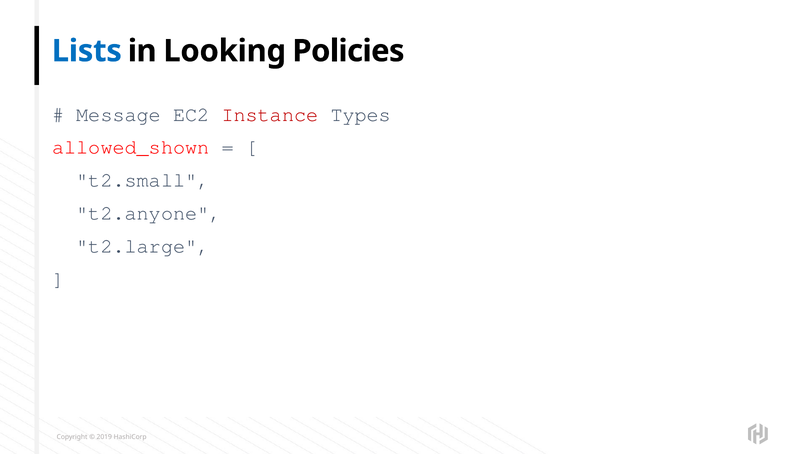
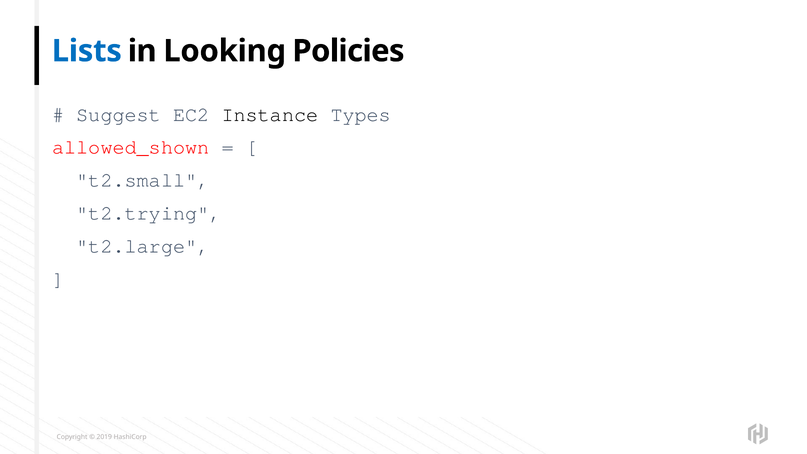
Message: Message -> Suggest
Instance colour: red -> black
t2.anyone: t2.anyone -> t2.trying
